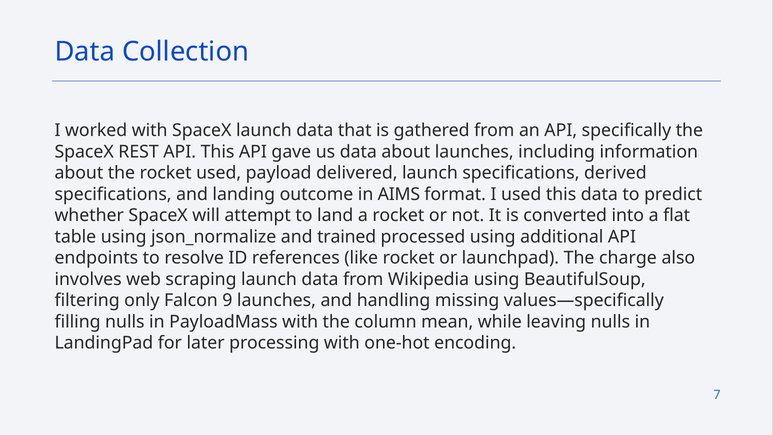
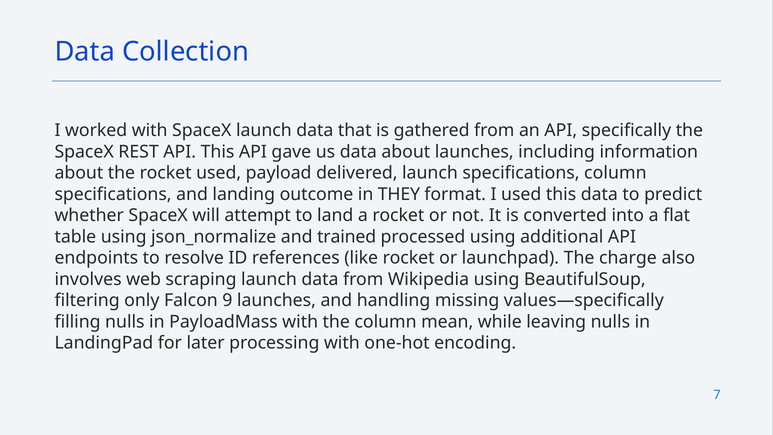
specifications derived: derived -> column
AIMS: AIMS -> THEY
